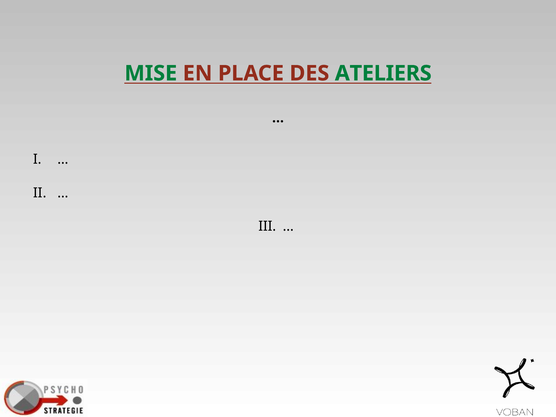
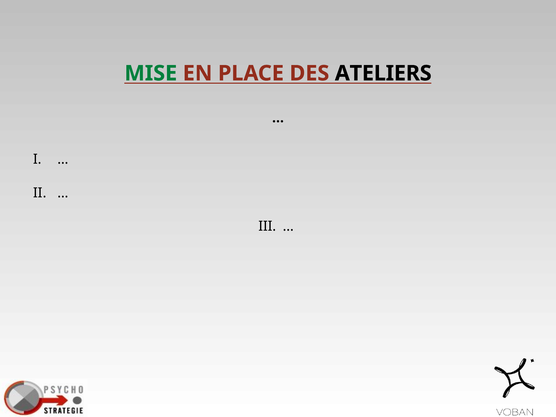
ATELIERS colour: green -> black
